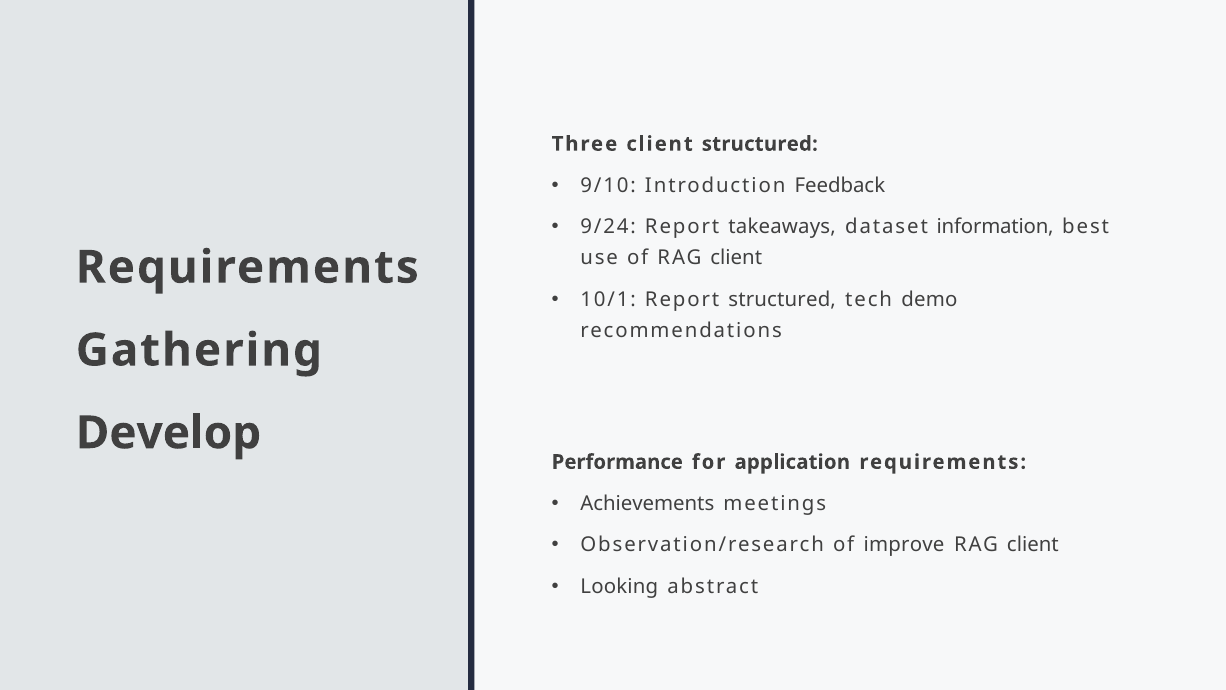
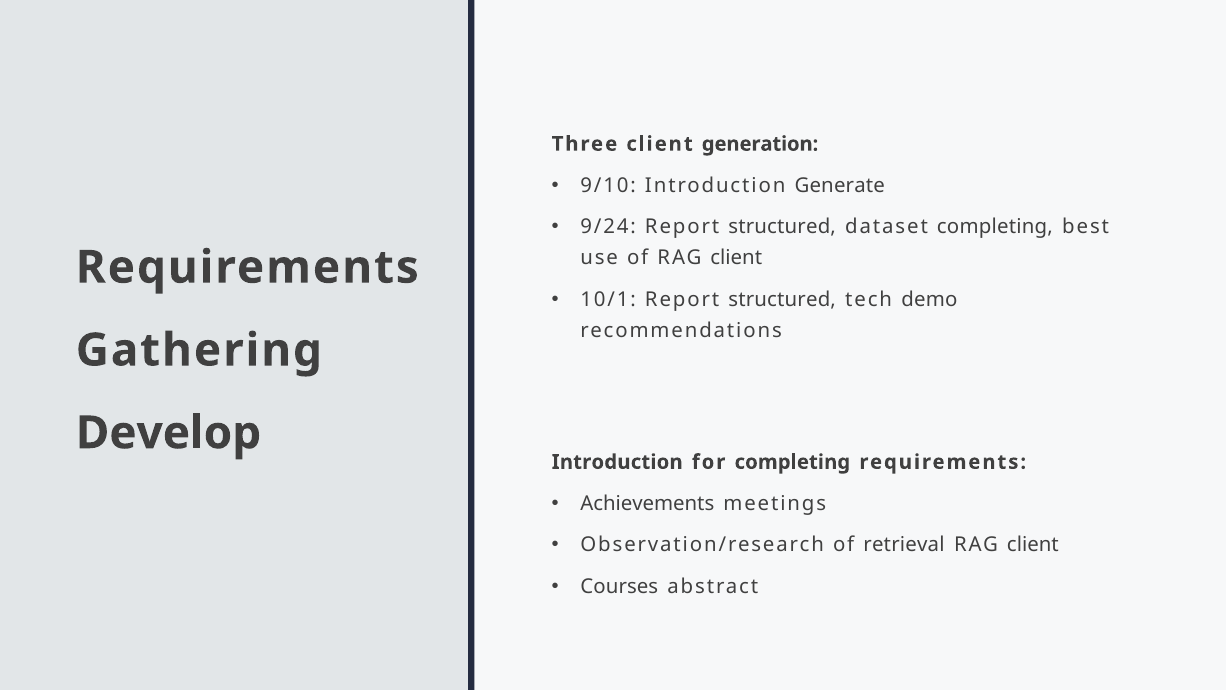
client structured: structured -> generation
Feedback: Feedback -> Generate
9/24 Report takeaways: takeaways -> structured
dataset information: information -> completing
Performance at (617, 462): Performance -> Introduction
for application: application -> completing
improve: improve -> retrieval
Looking: Looking -> Courses
